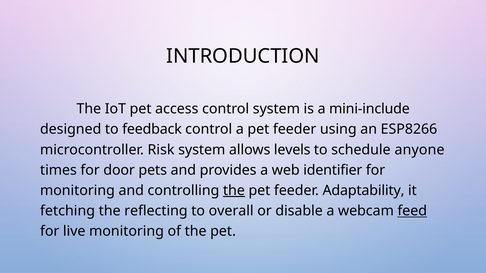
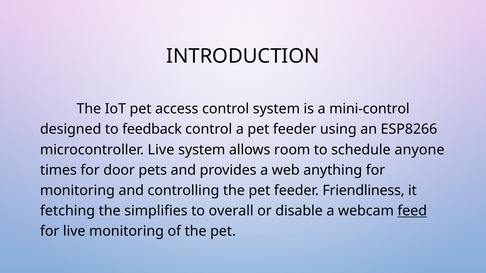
mini-include: mini-include -> mini-control
microcontroller Risk: Risk -> Live
levels: levels -> room
identifier: identifier -> anything
the at (234, 191) underline: present -> none
Adaptability: Adaptability -> Friendliness
reflecting: reflecting -> simplifies
